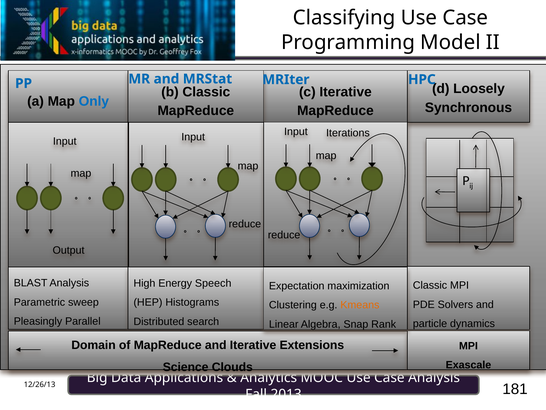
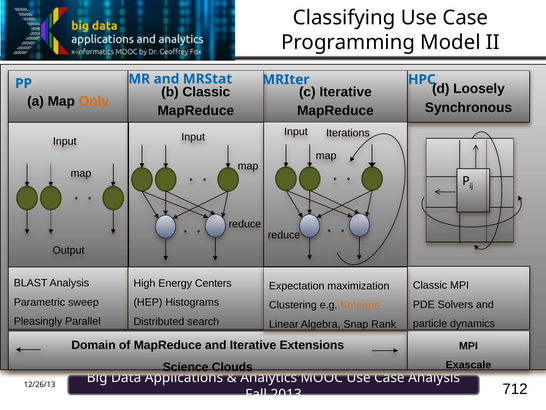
Only colour: blue -> orange
Speech: Speech -> Centers
181: 181 -> 712
